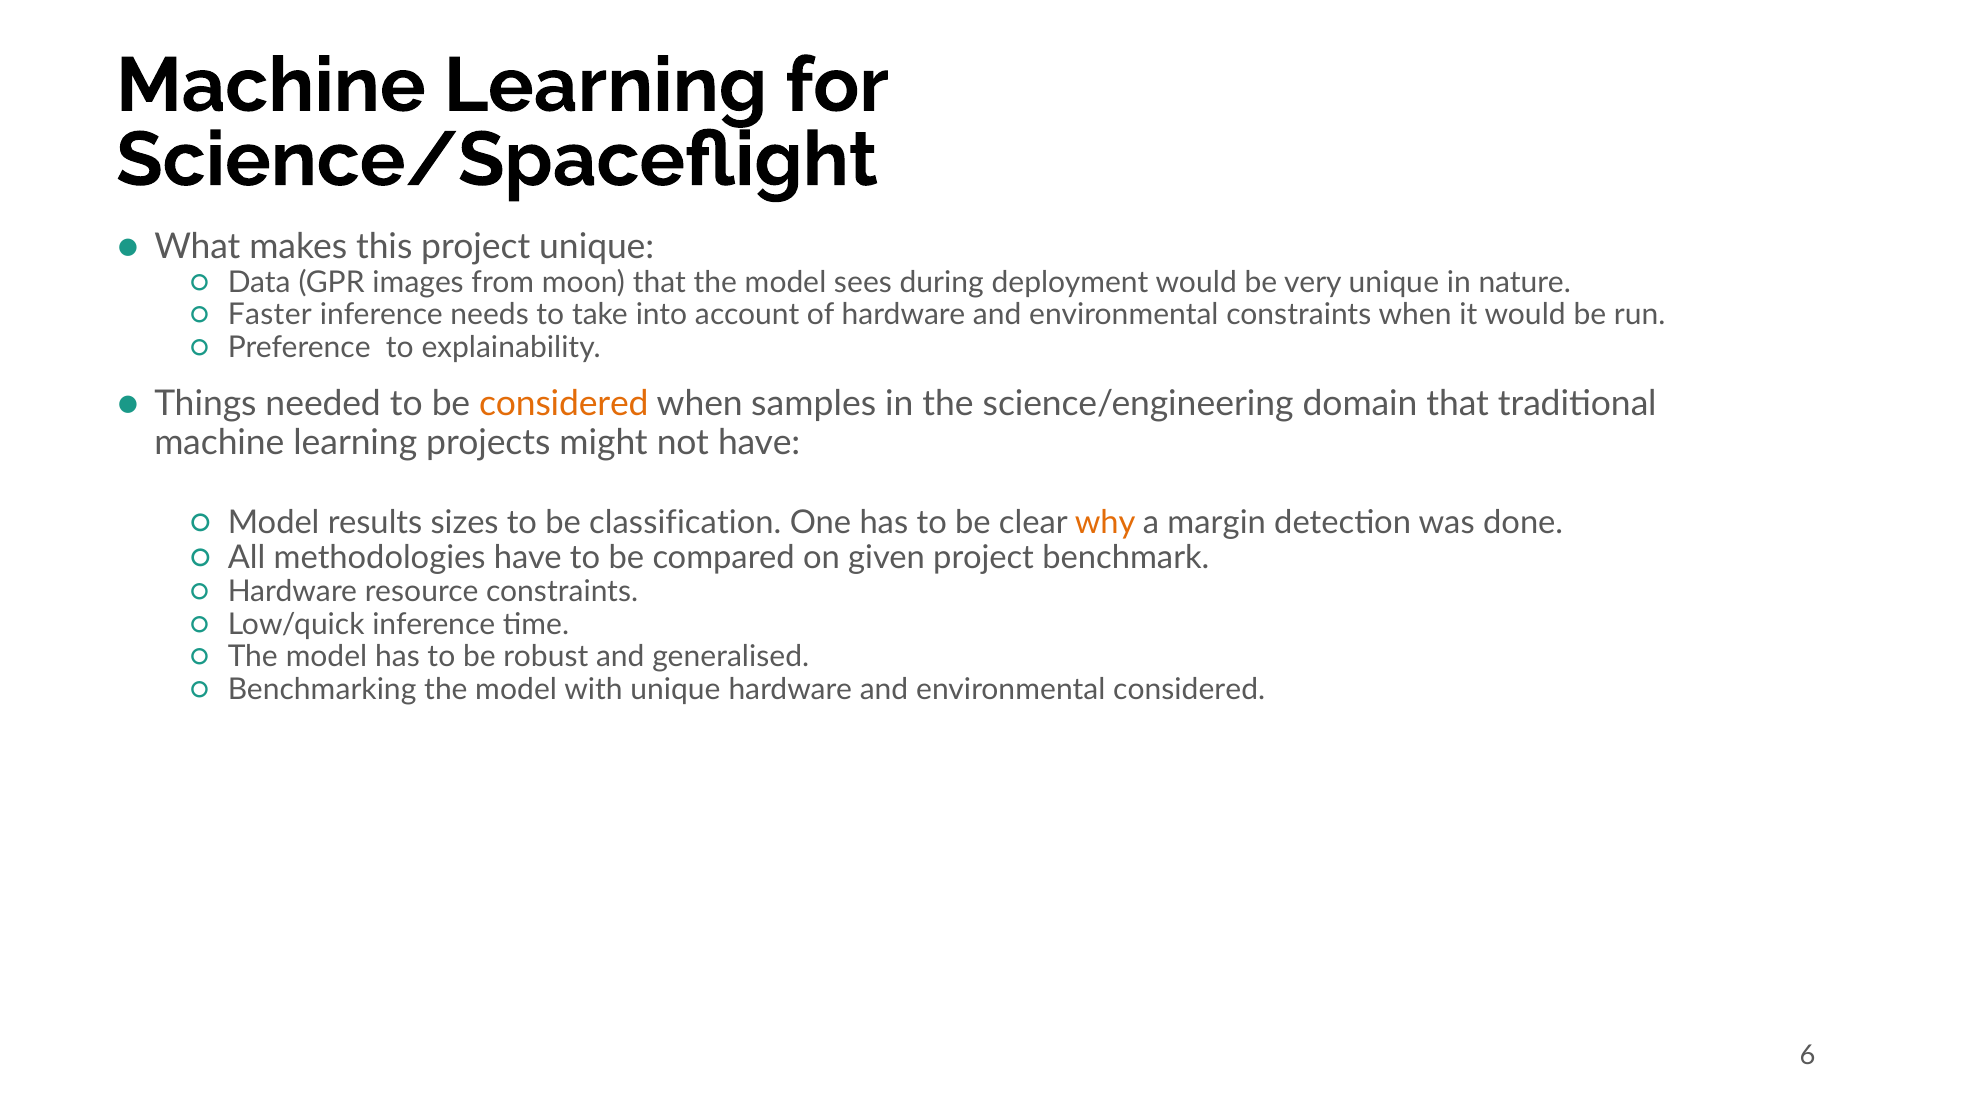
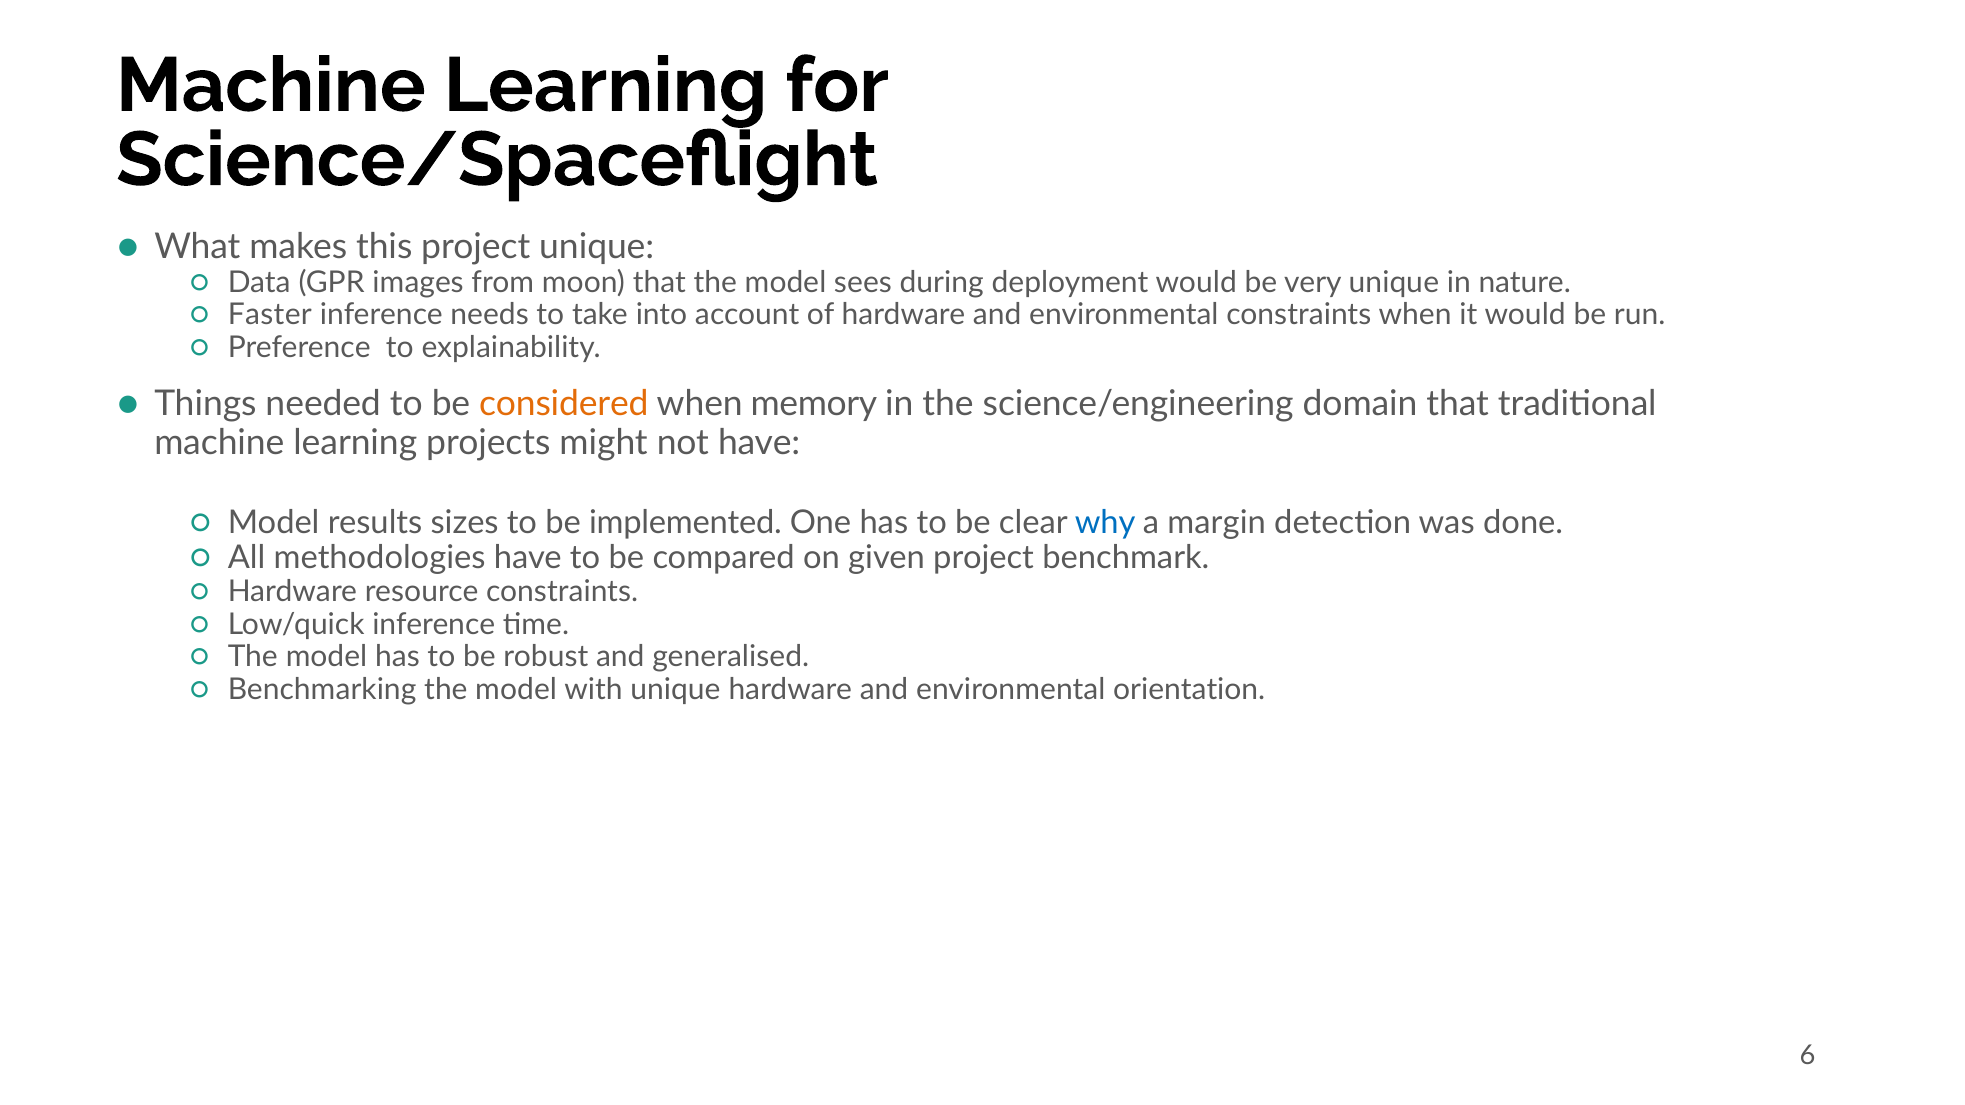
samples: samples -> memory
classification: classification -> implemented
why colour: orange -> blue
environmental considered: considered -> orientation
